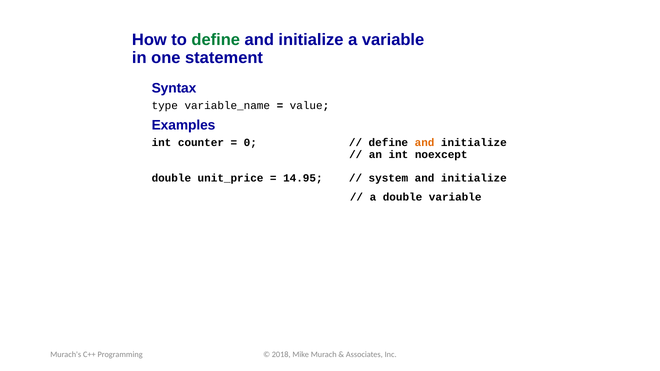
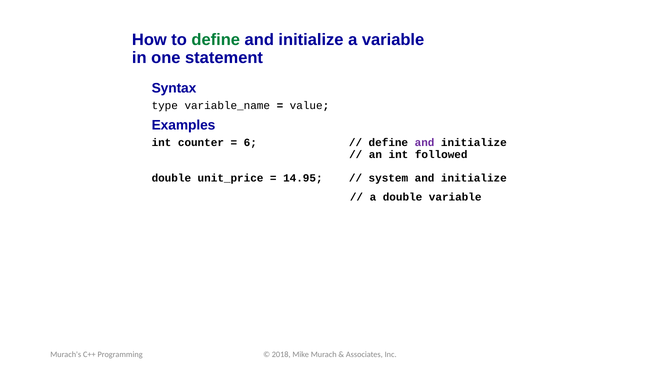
0: 0 -> 6
and at (425, 143) colour: orange -> purple
noexcept: noexcept -> followed
